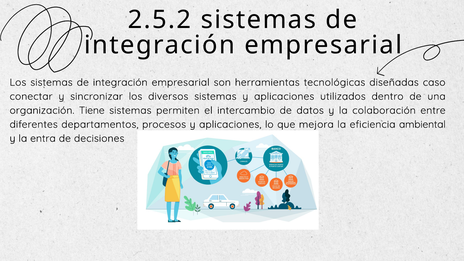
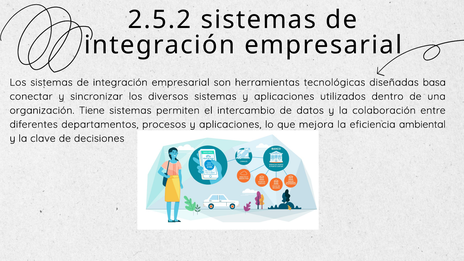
caso: caso -> basa
entra: entra -> clave
